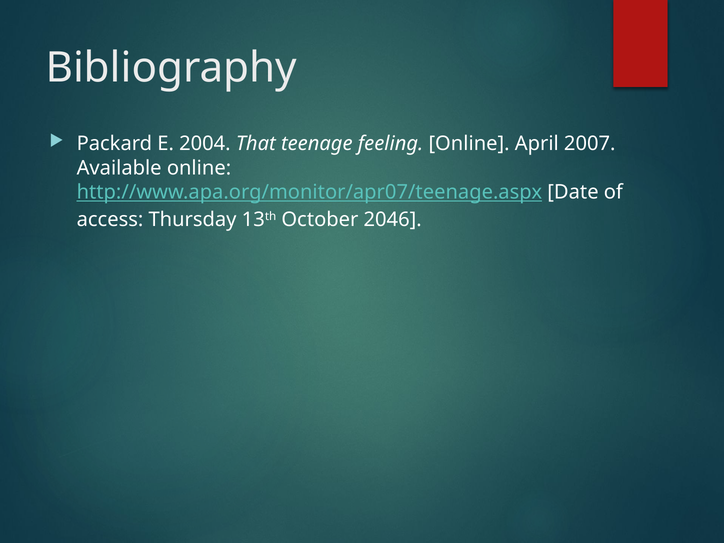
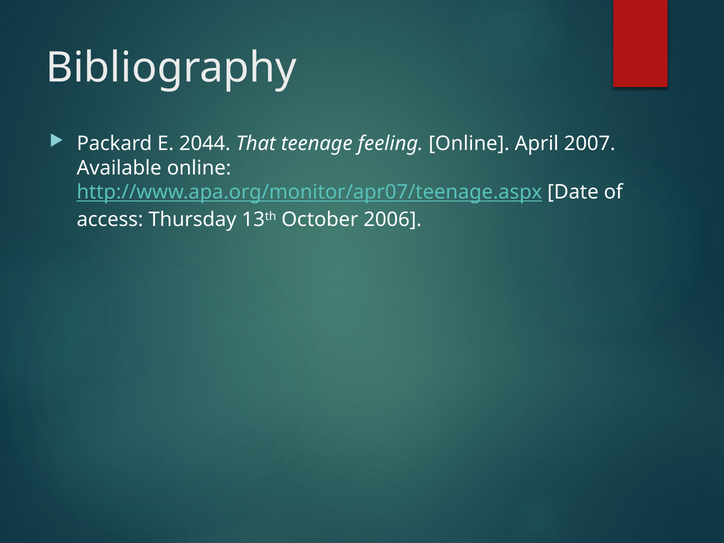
2004: 2004 -> 2044
2046: 2046 -> 2006
